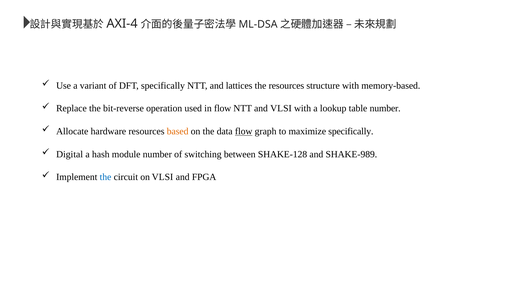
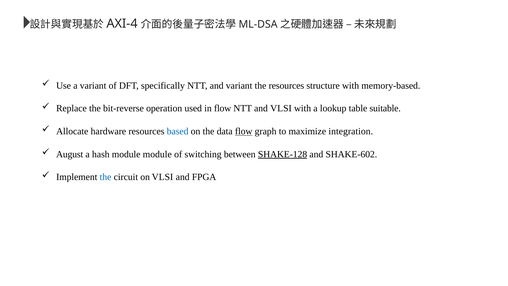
and lattices: lattices -> variant
table number: number -> suitable
based colour: orange -> blue
maximize specifically: specifically -> integration
Digital: Digital -> August
module number: number -> module
SHAKE-128 underline: none -> present
SHAKE-989: SHAKE-989 -> SHAKE-602
